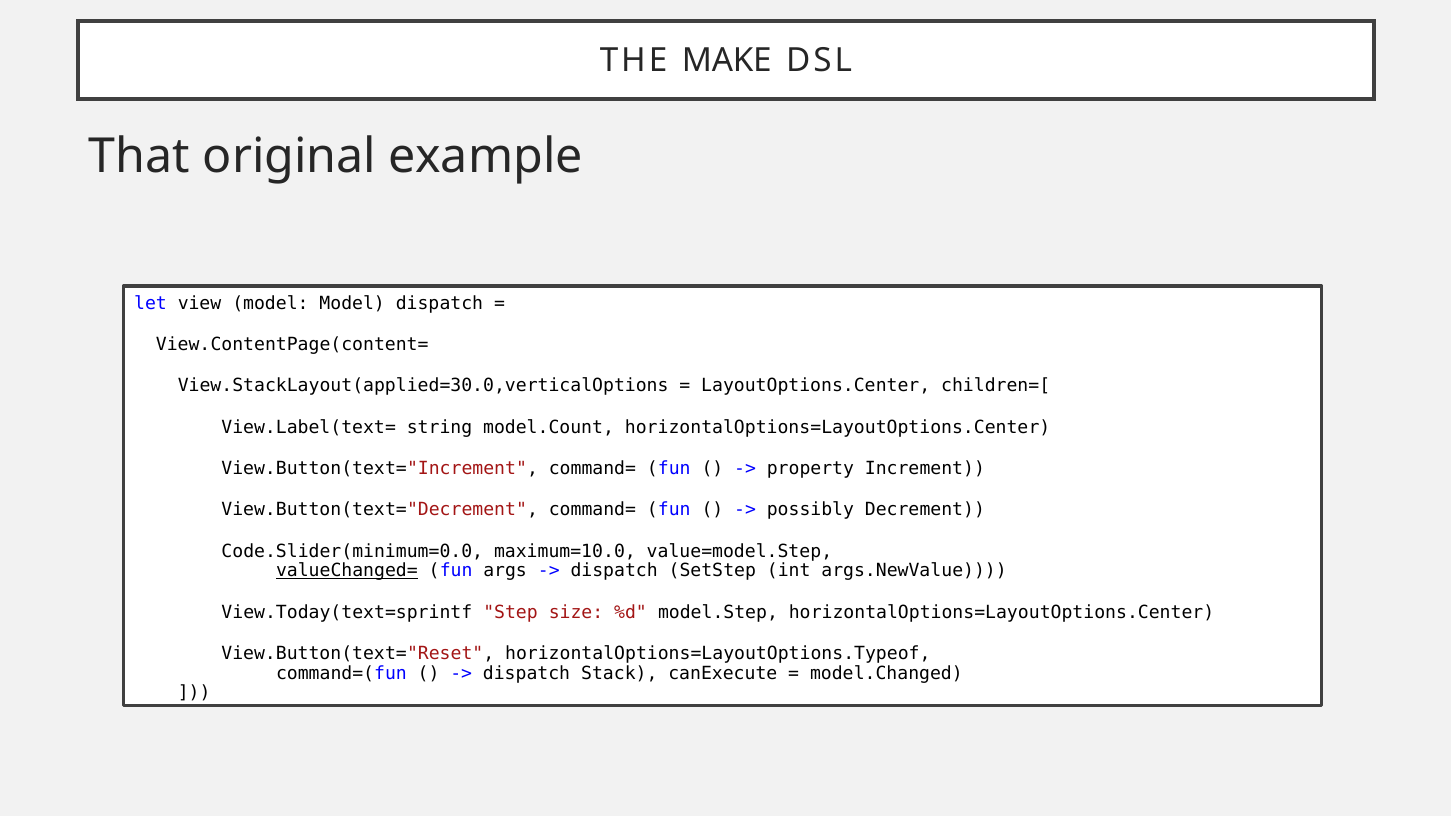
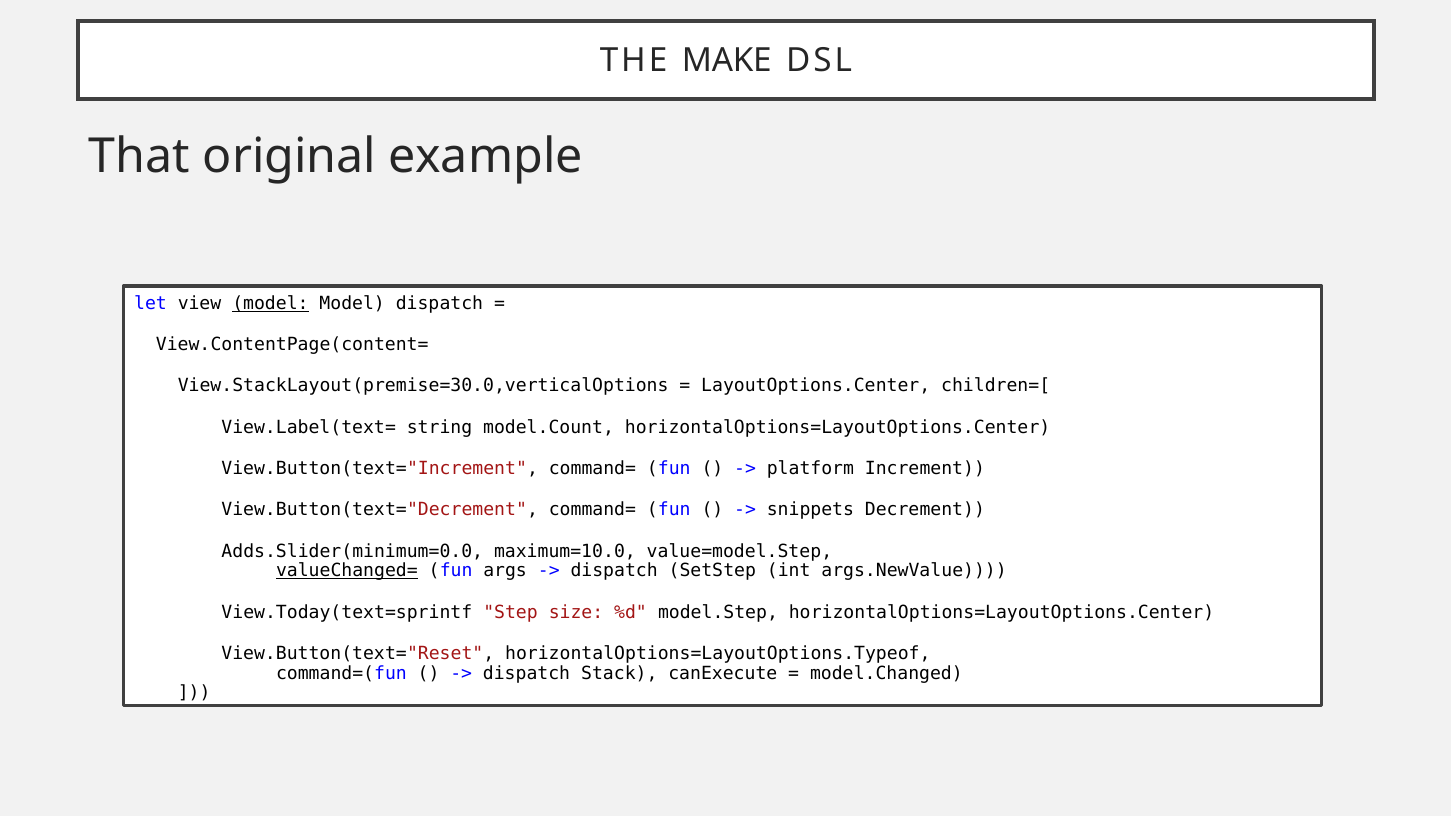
model at (270, 303) underline: none -> present
View.StackLayout(applied=30.0,verticalOptions: View.StackLayout(applied=30.0,verticalOptions -> View.StackLayout(premise=30.0,verticalOptions
property: property -> platform
possibly: possibly -> snippets
Code.Slider(minimum=0.0: Code.Slider(minimum=0.0 -> Adds.Slider(minimum=0.0
